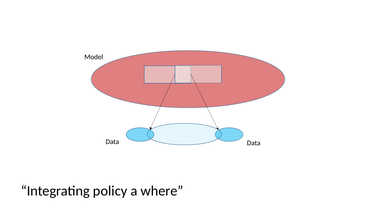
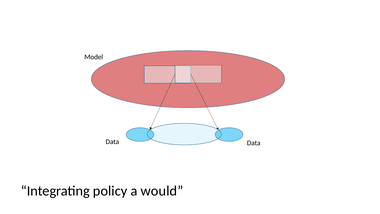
where: where -> would
